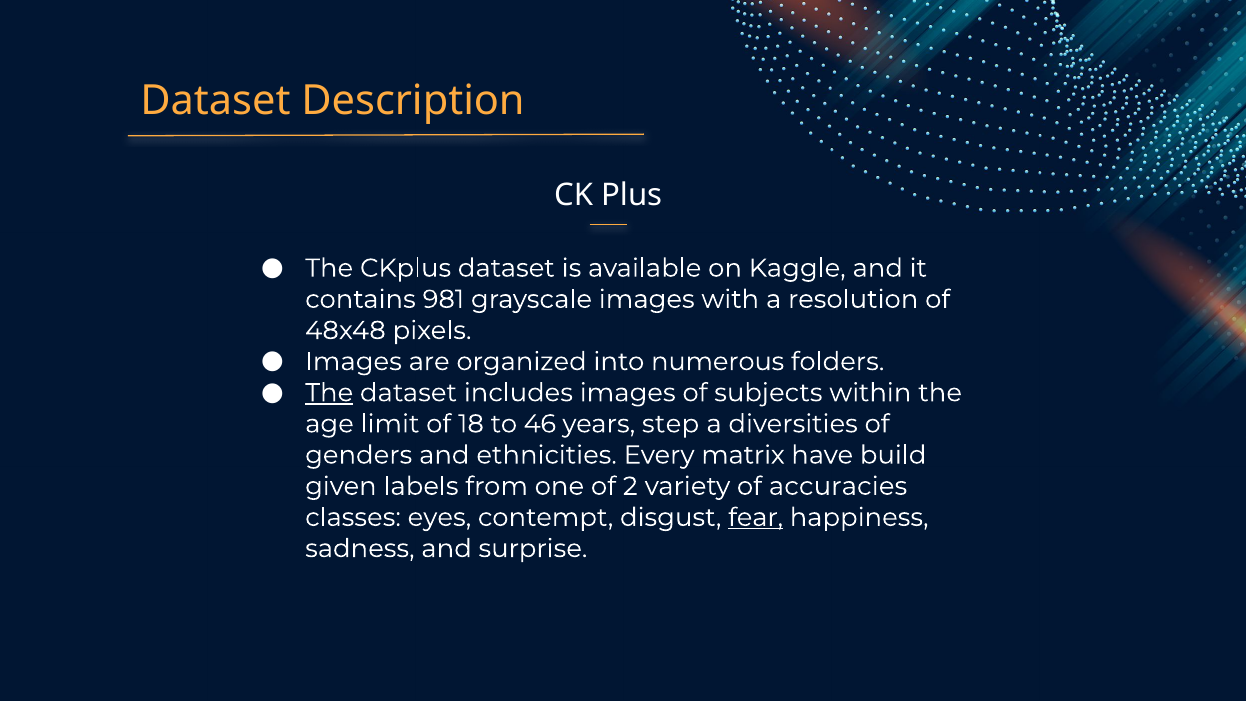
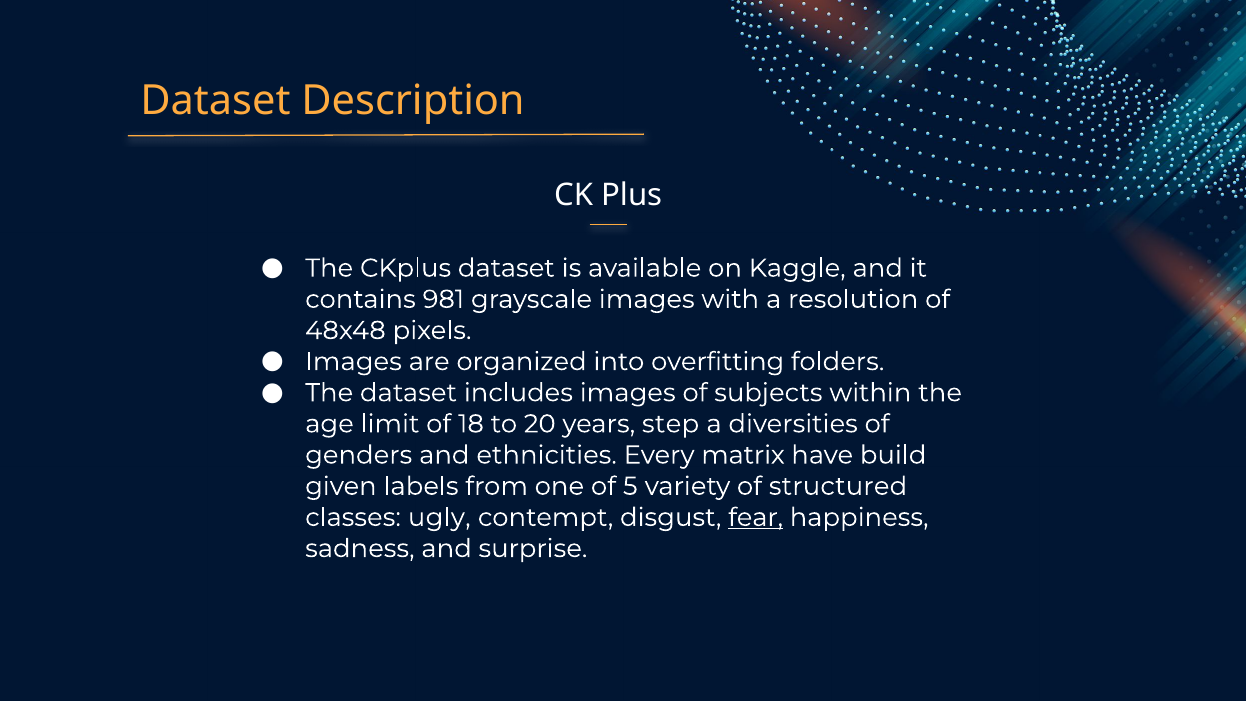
numerous: numerous -> overfitting
The at (329, 393) underline: present -> none
46: 46 -> 20
2: 2 -> 5
accuracies: accuracies -> structured
eyes: eyes -> ugly
